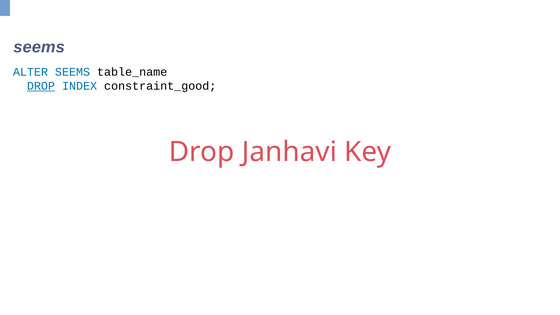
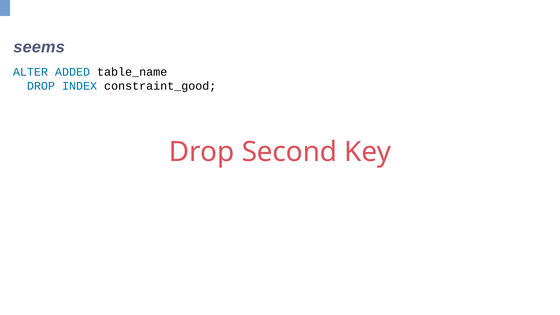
ALTER SEEMS: SEEMS -> ADDED
DROP at (41, 86) underline: present -> none
Janhavi: Janhavi -> Second
